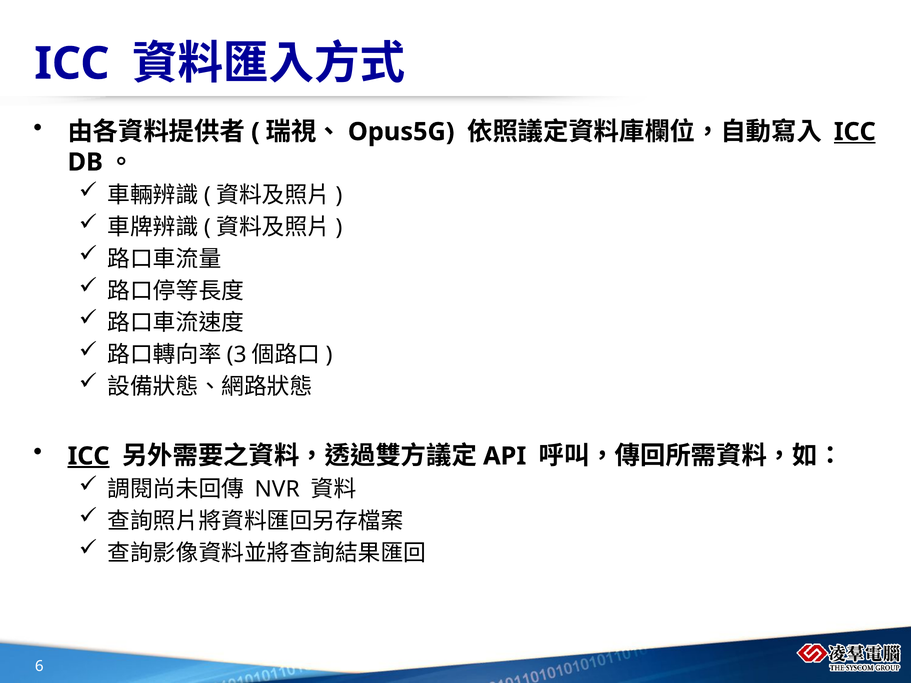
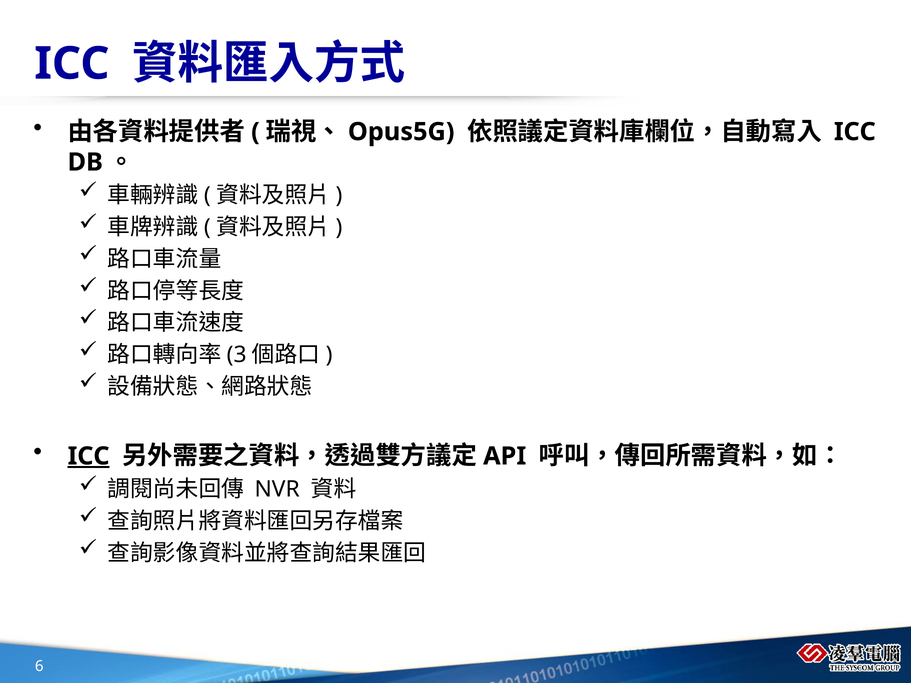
ICC at (855, 132) underline: present -> none
